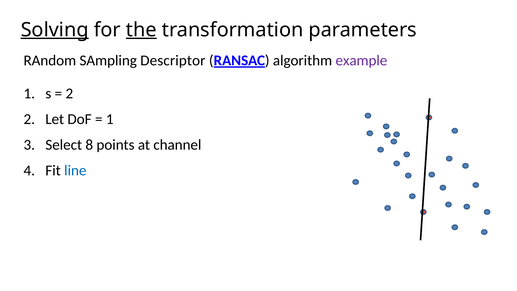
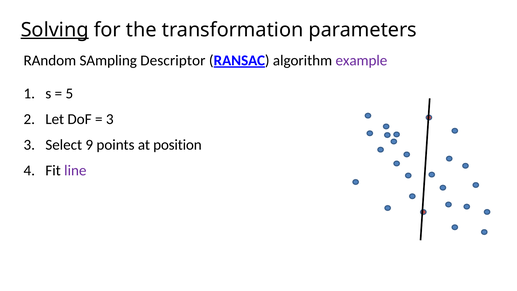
the underline: present -> none
2 at (69, 93): 2 -> 5
1 at (110, 119): 1 -> 3
8: 8 -> 9
channel: channel -> position
line colour: blue -> purple
